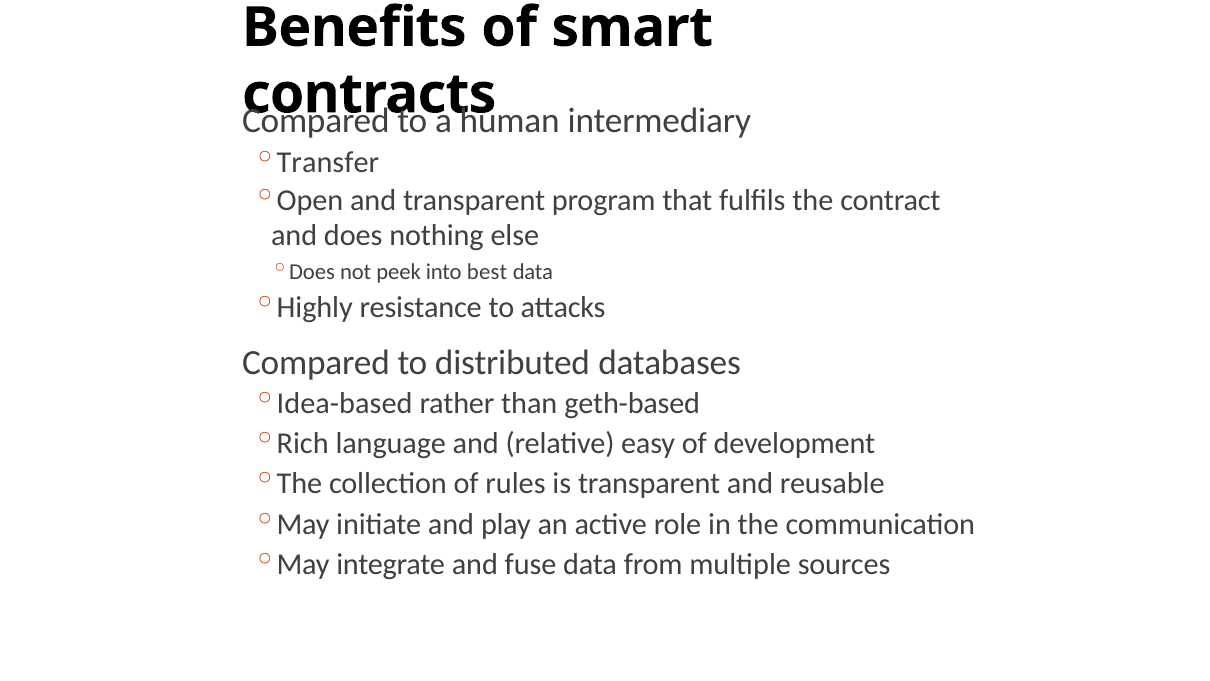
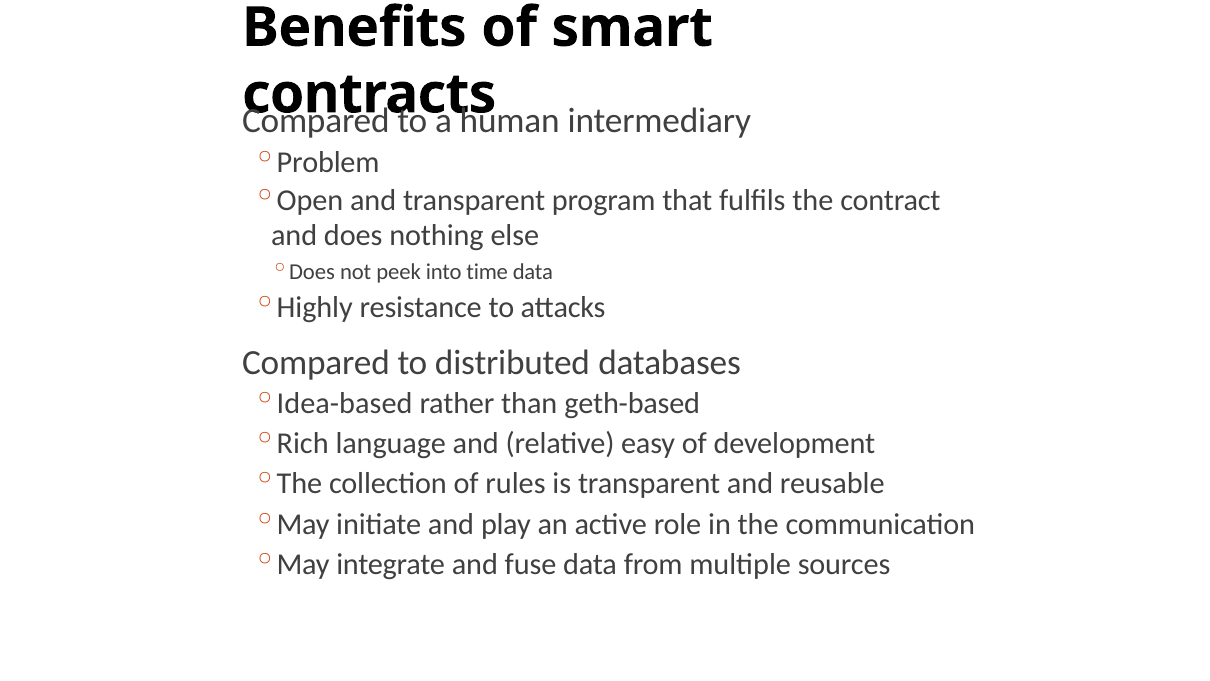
Transfer: Transfer -> Problem
best: best -> time
